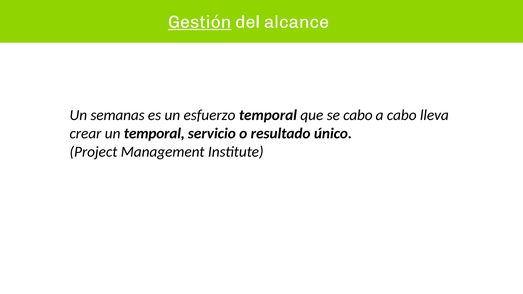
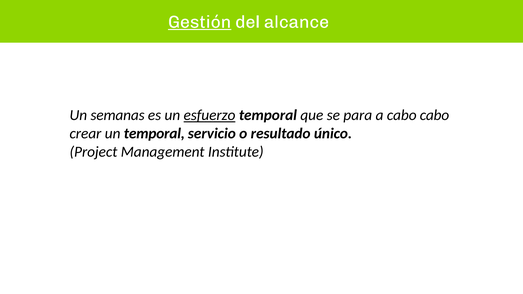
esfuerzo underline: none -> present
se cabo: cabo -> para
cabo lleva: lleva -> cabo
